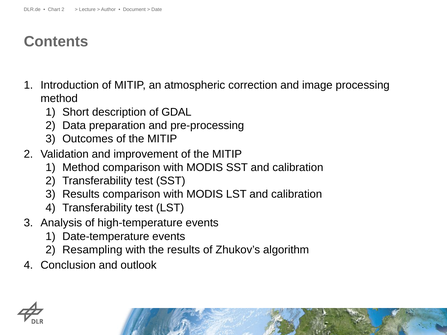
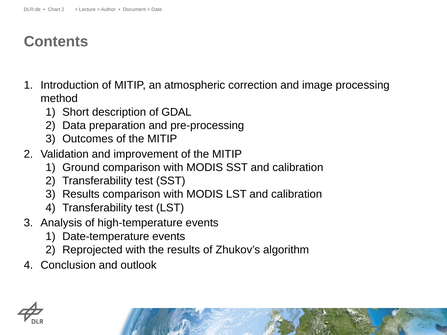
Method at (81, 168): Method -> Ground
Resampling: Resampling -> Reprojected
